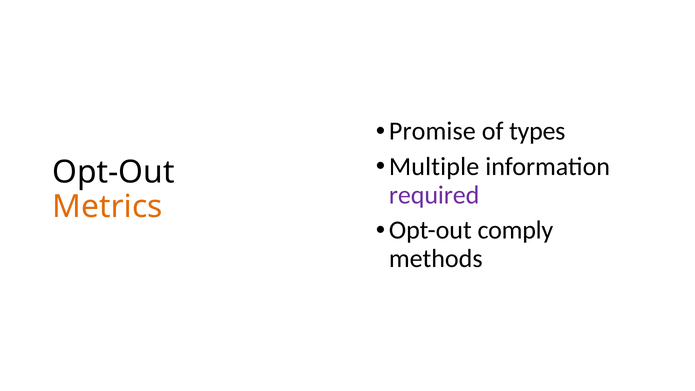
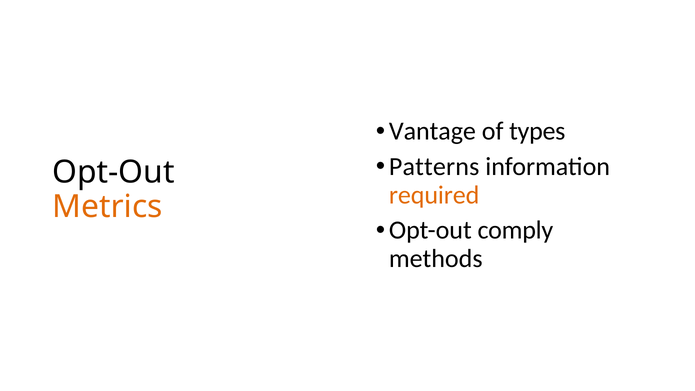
Promise: Promise -> Vantage
Multiple: Multiple -> Patterns
required colour: purple -> orange
